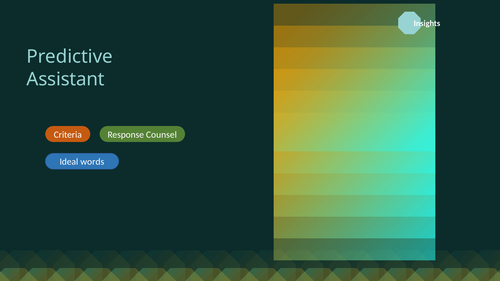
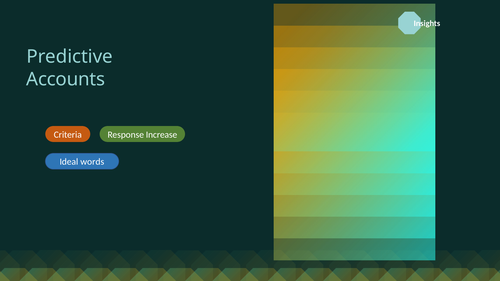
Assistant: Assistant -> Accounts
Counsel: Counsel -> Increase
